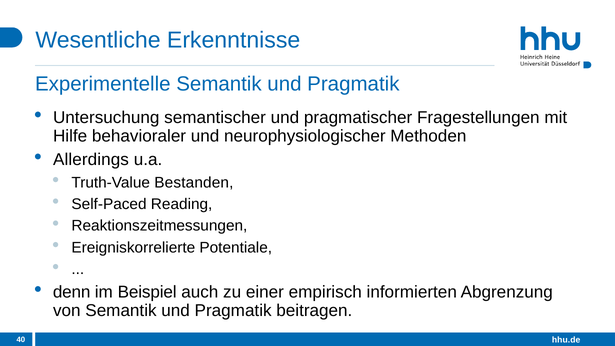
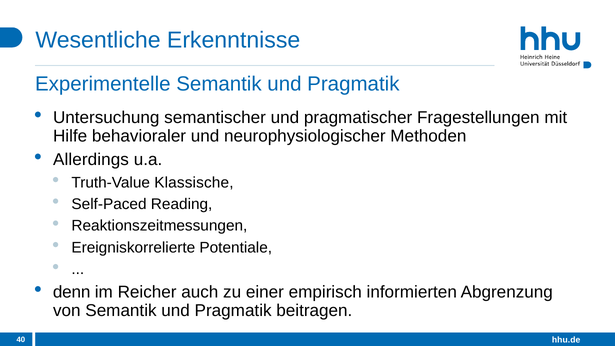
Bestanden: Bestanden -> Klassische
Beispiel: Beispiel -> Reicher
